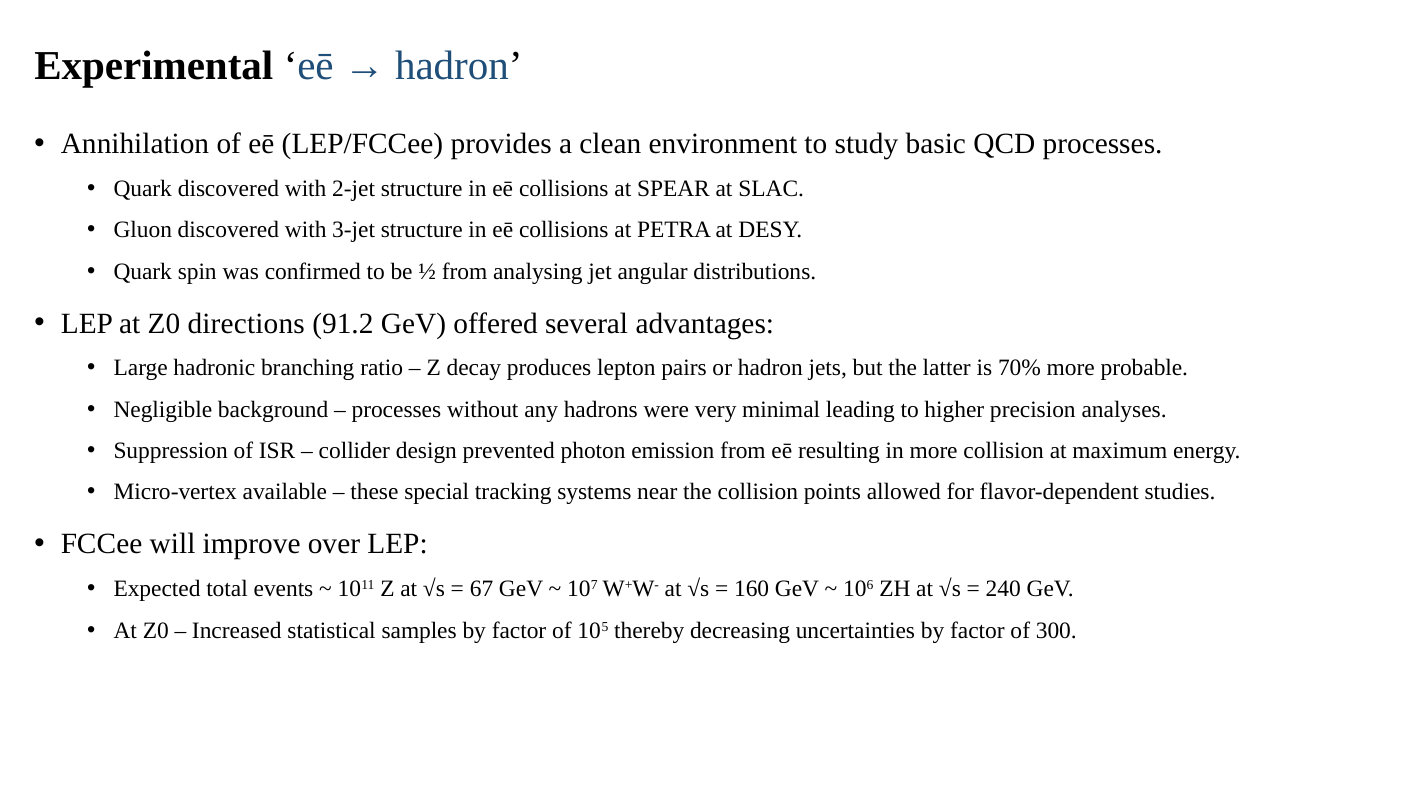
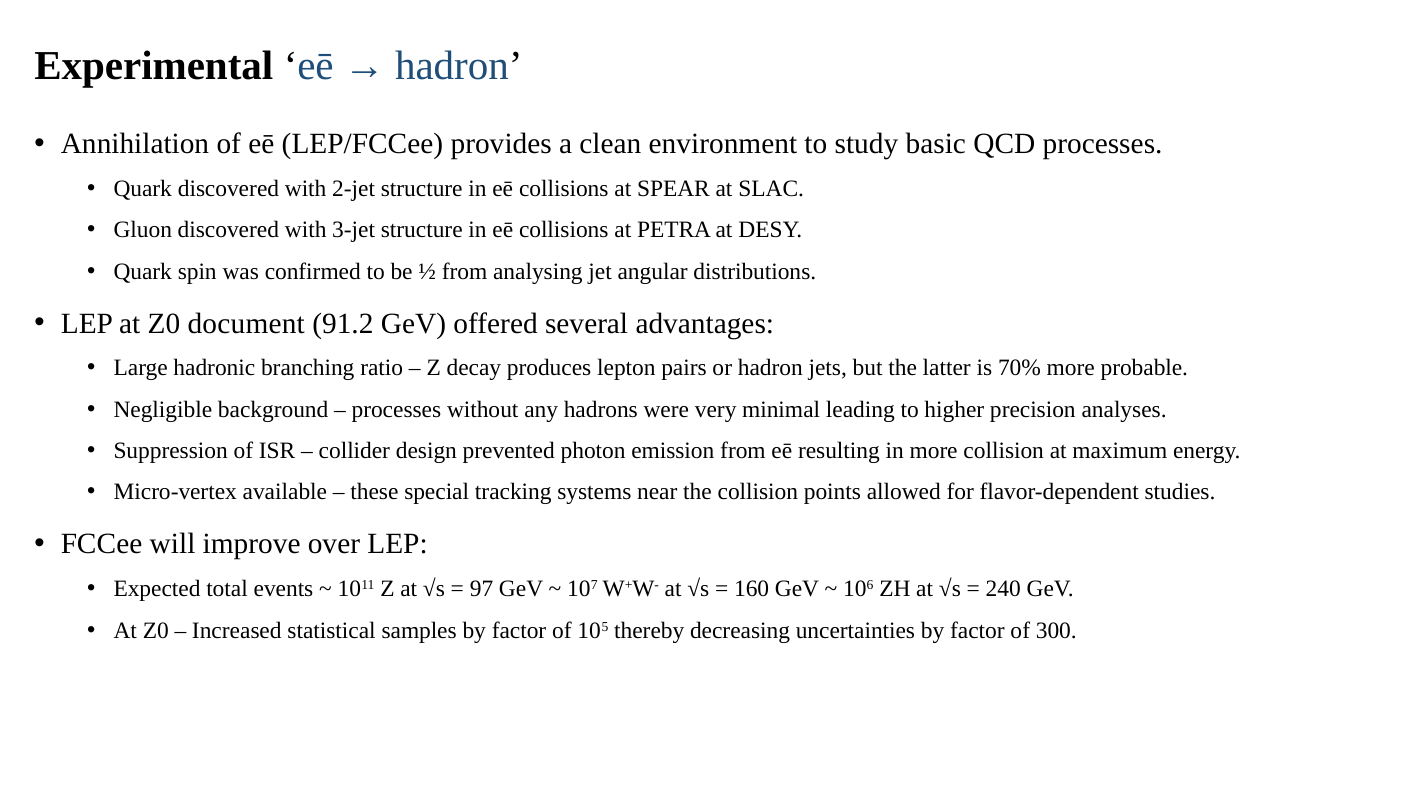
directions: directions -> document
67: 67 -> 97
